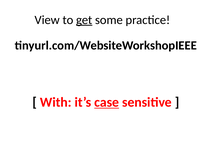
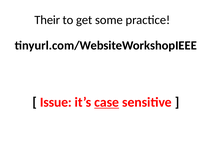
View: View -> Their
get underline: present -> none
With: With -> Issue
